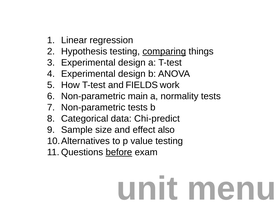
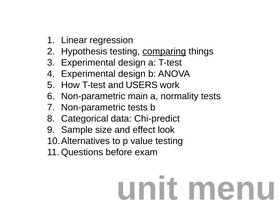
FIELDS: FIELDS -> USERS
also: also -> look
before underline: present -> none
